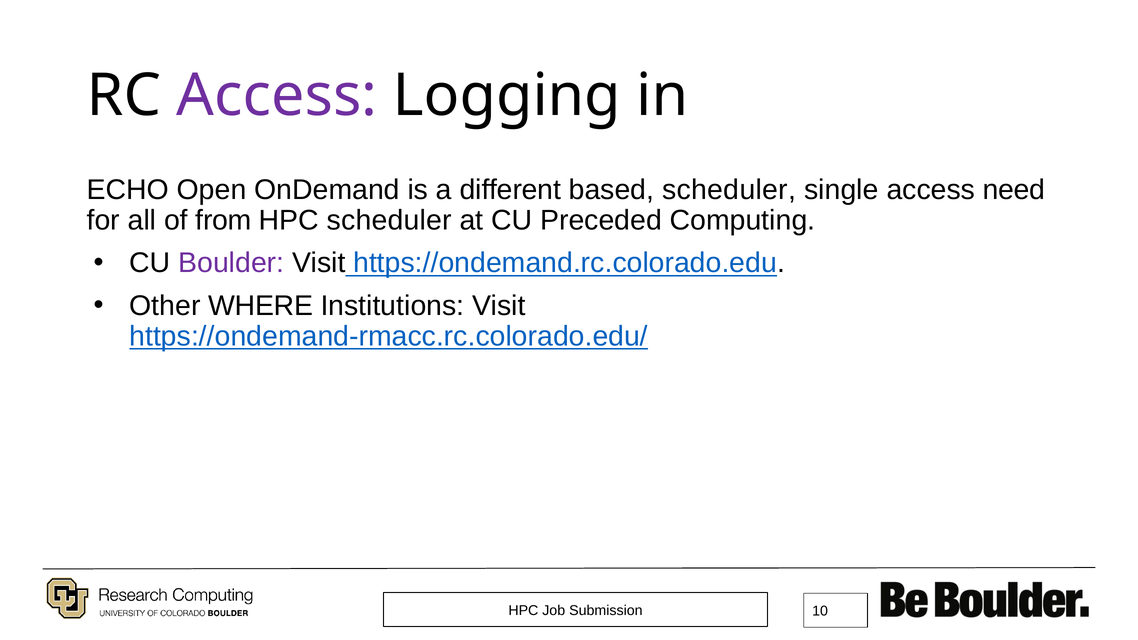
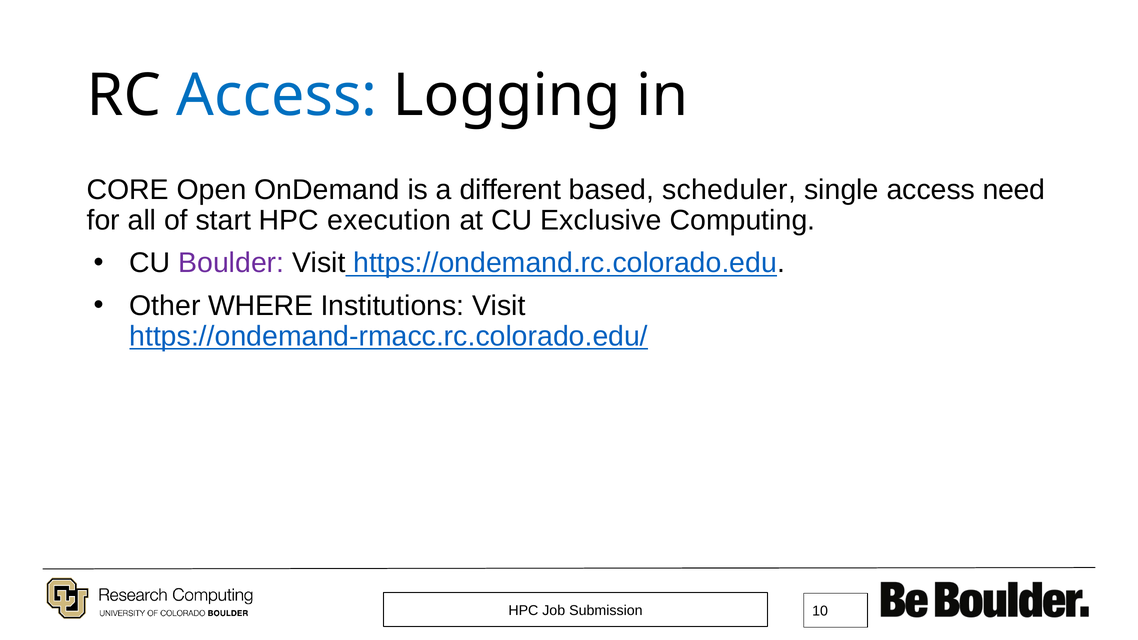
Access at (277, 96) colour: purple -> blue
ECHO: ECHO -> CORE
from: from -> start
HPC scheduler: scheduler -> execution
Preceded: Preceded -> Exclusive
